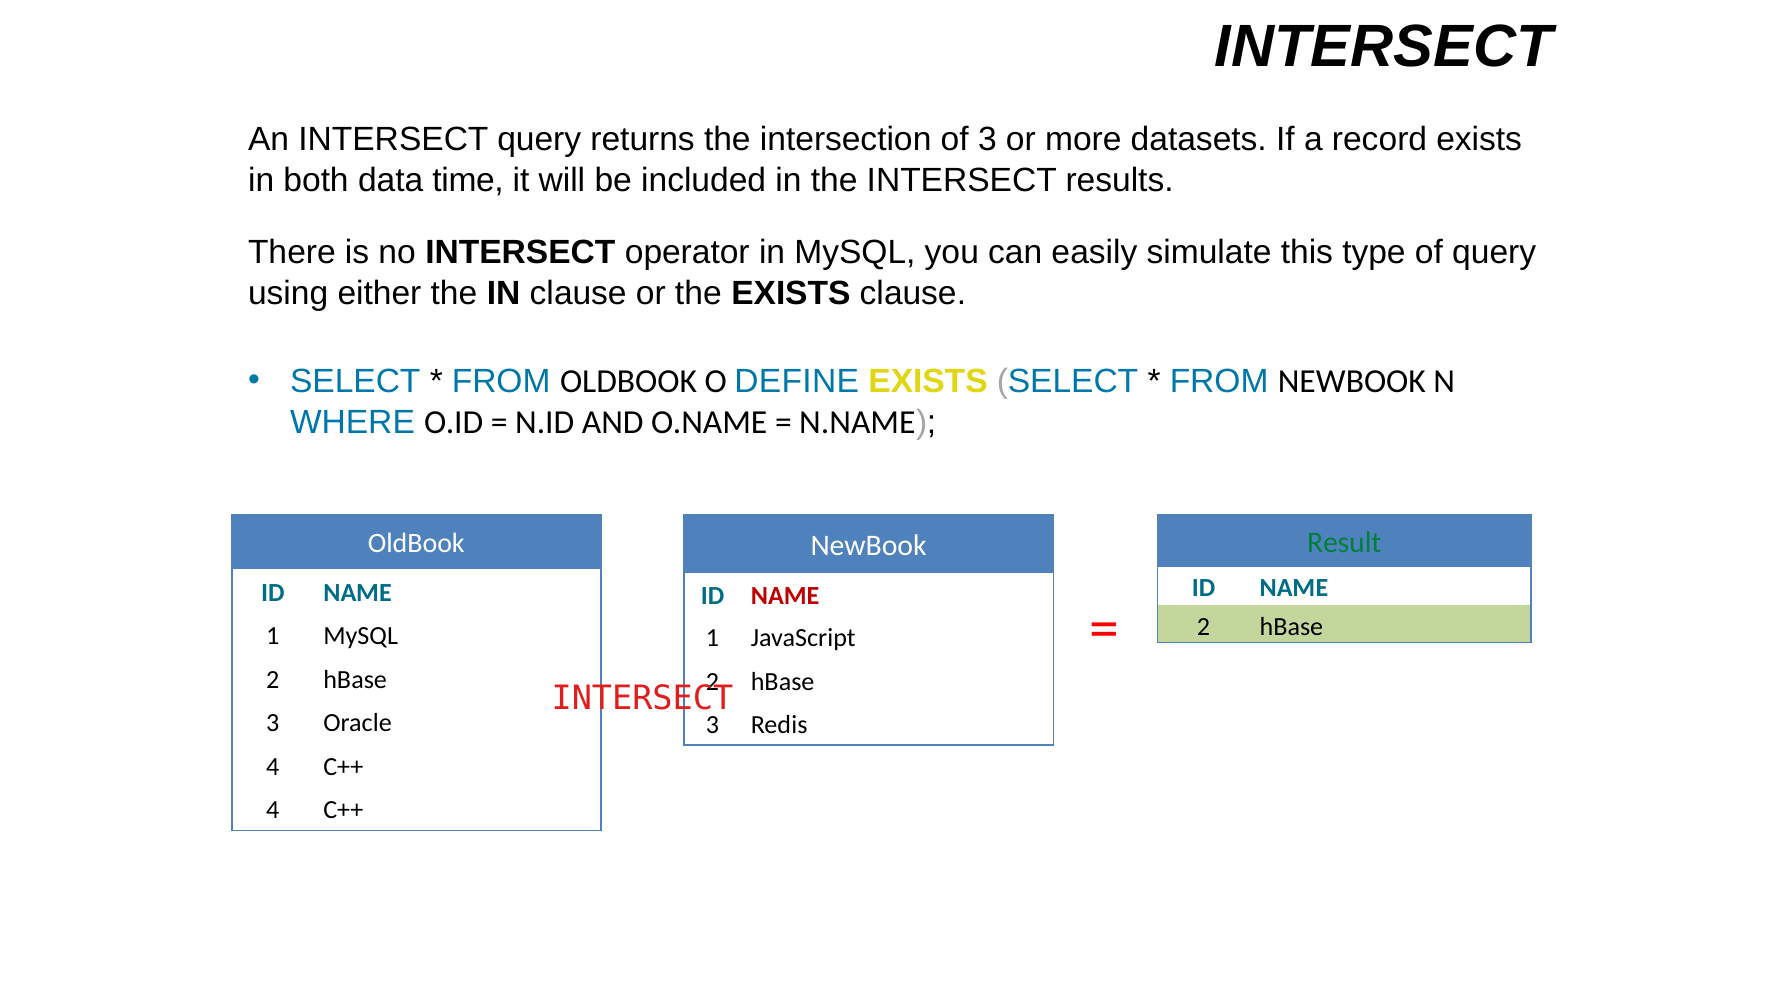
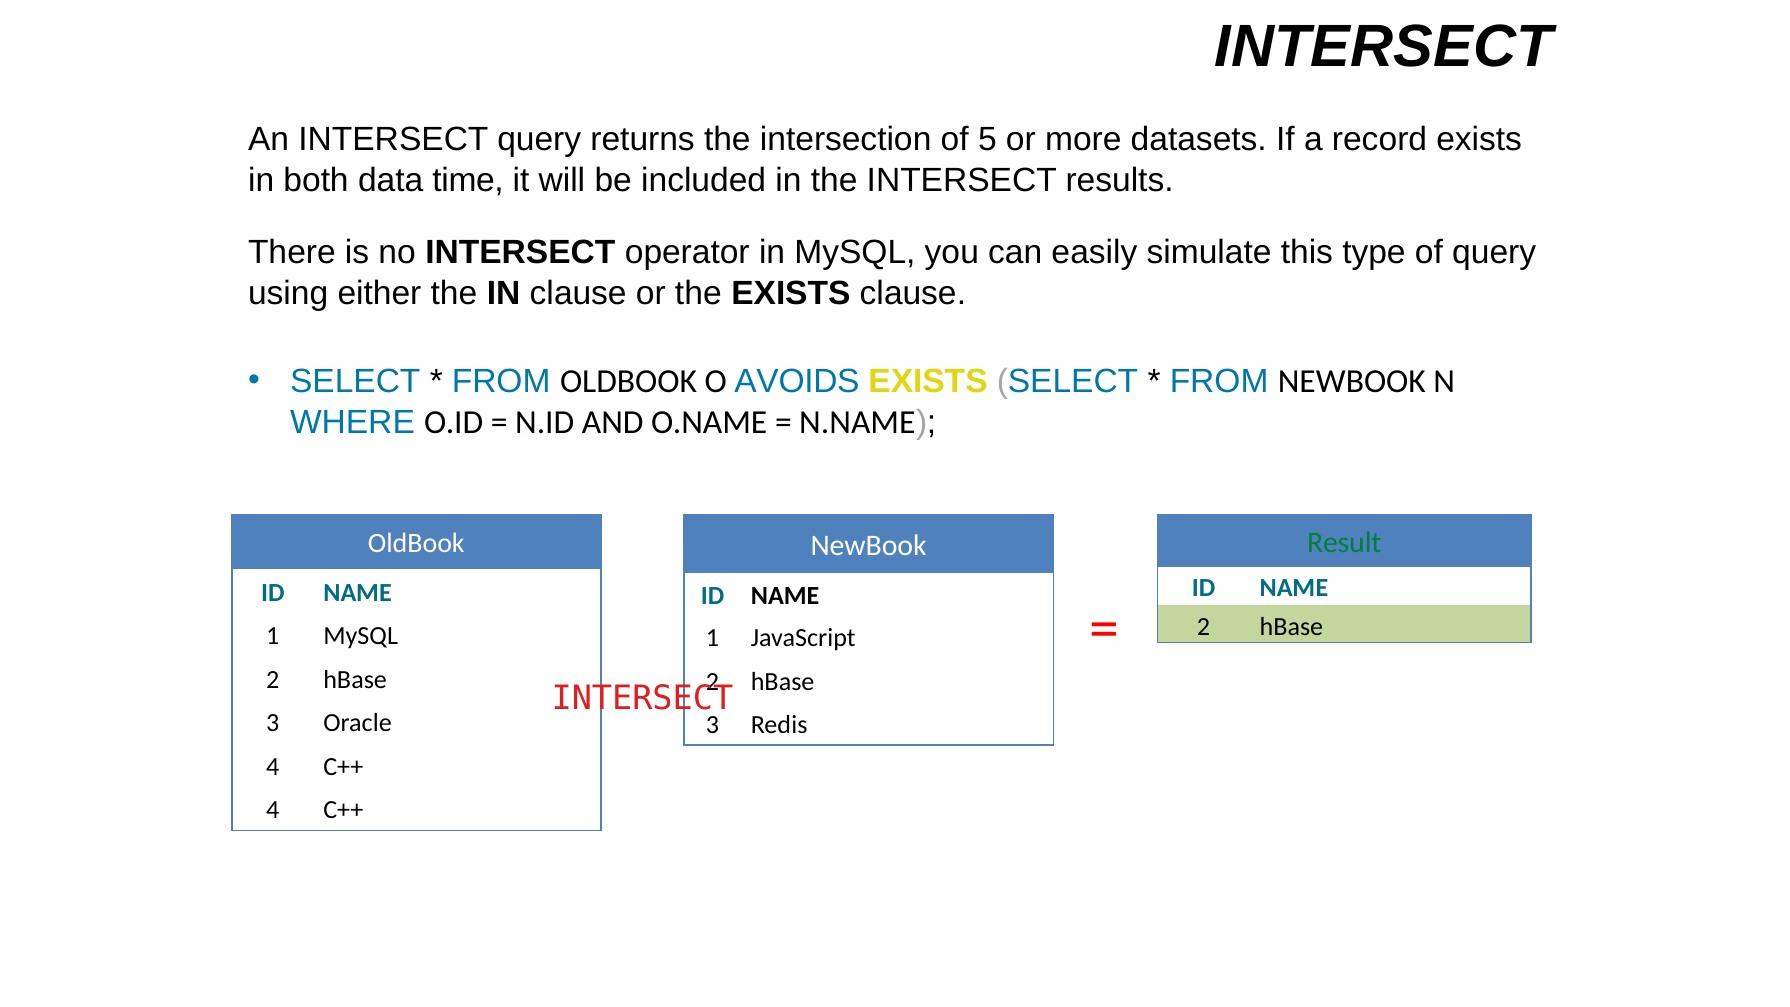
of 3: 3 -> 5
DEFINE: DEFINE -> AVOIDS
NAME at (785, 596) colour: red -> black
